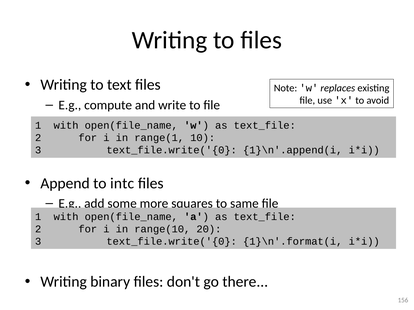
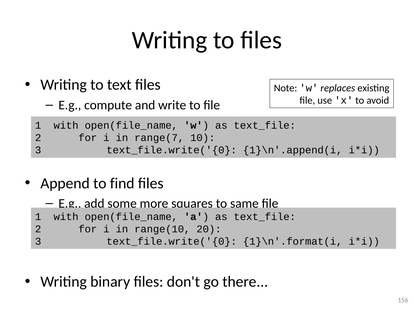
range(1: range(1 -> range(7
intc: intc -> find
